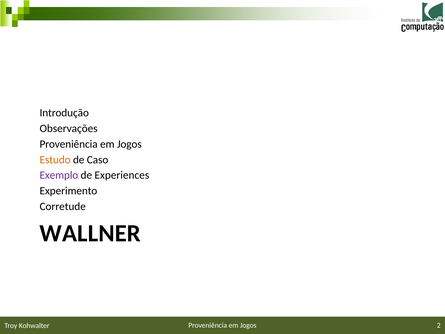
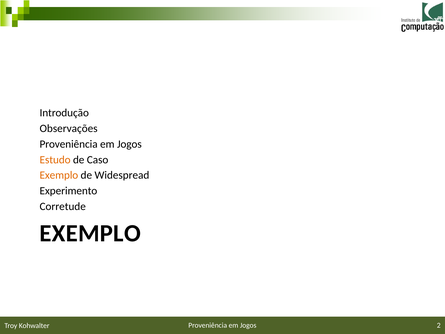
Exemplo at (59, 175) colour: purple -> orange
Experiences: Experiences -> Widespread
WALLNER at (90, 233): WALLNER -> EXEMPLO
